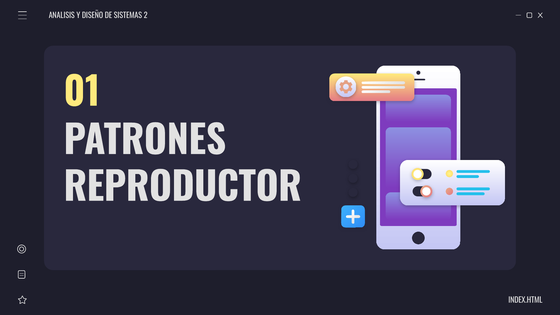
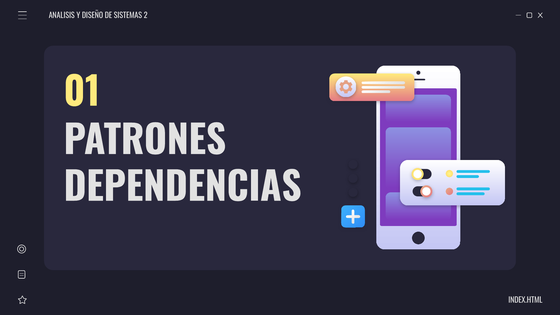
REPRODUCTOR: REPRODUCTOR -> DEPENDENCIAS
